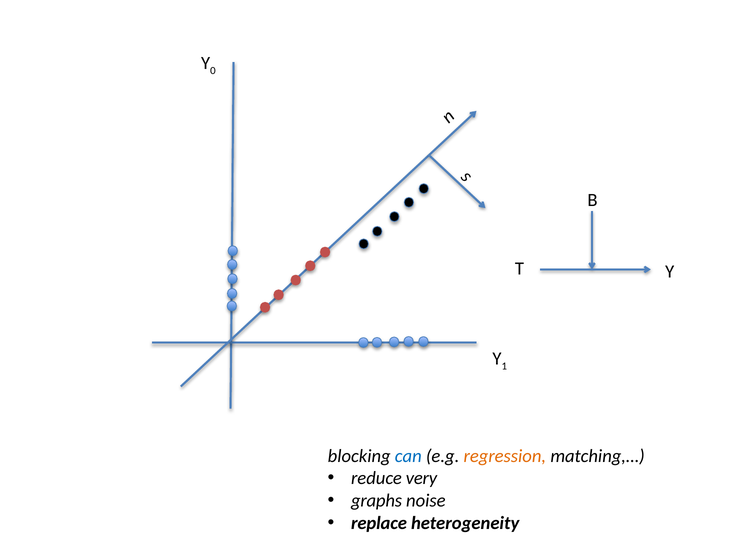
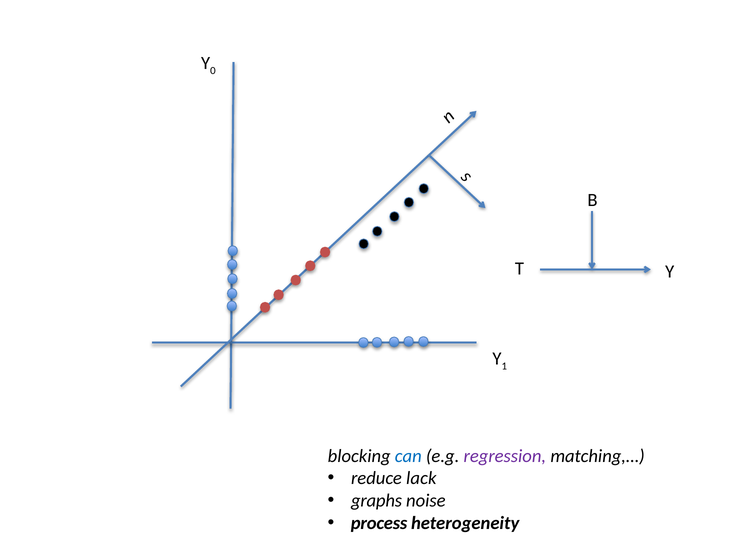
regression colour: orange -> purple
very: very -> lack
replace: replace -> process
